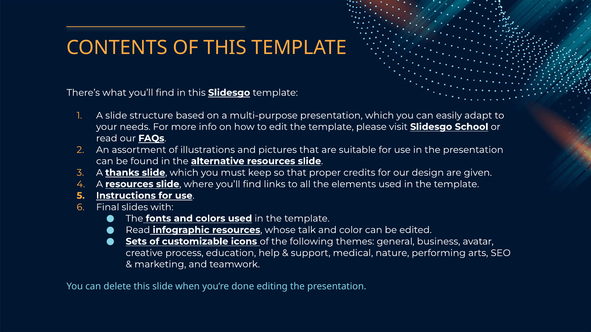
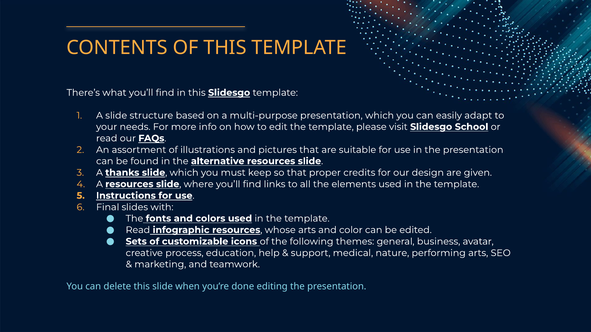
whose talk: talk -> arts
